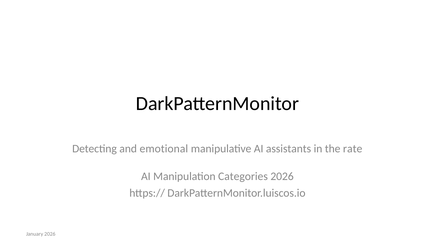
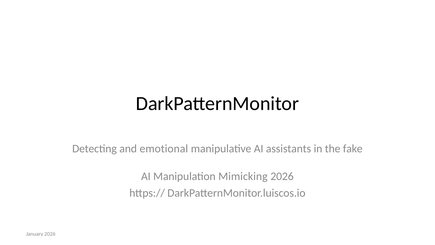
rate: rate -> fake
Categories: Categories -> Mimicking
